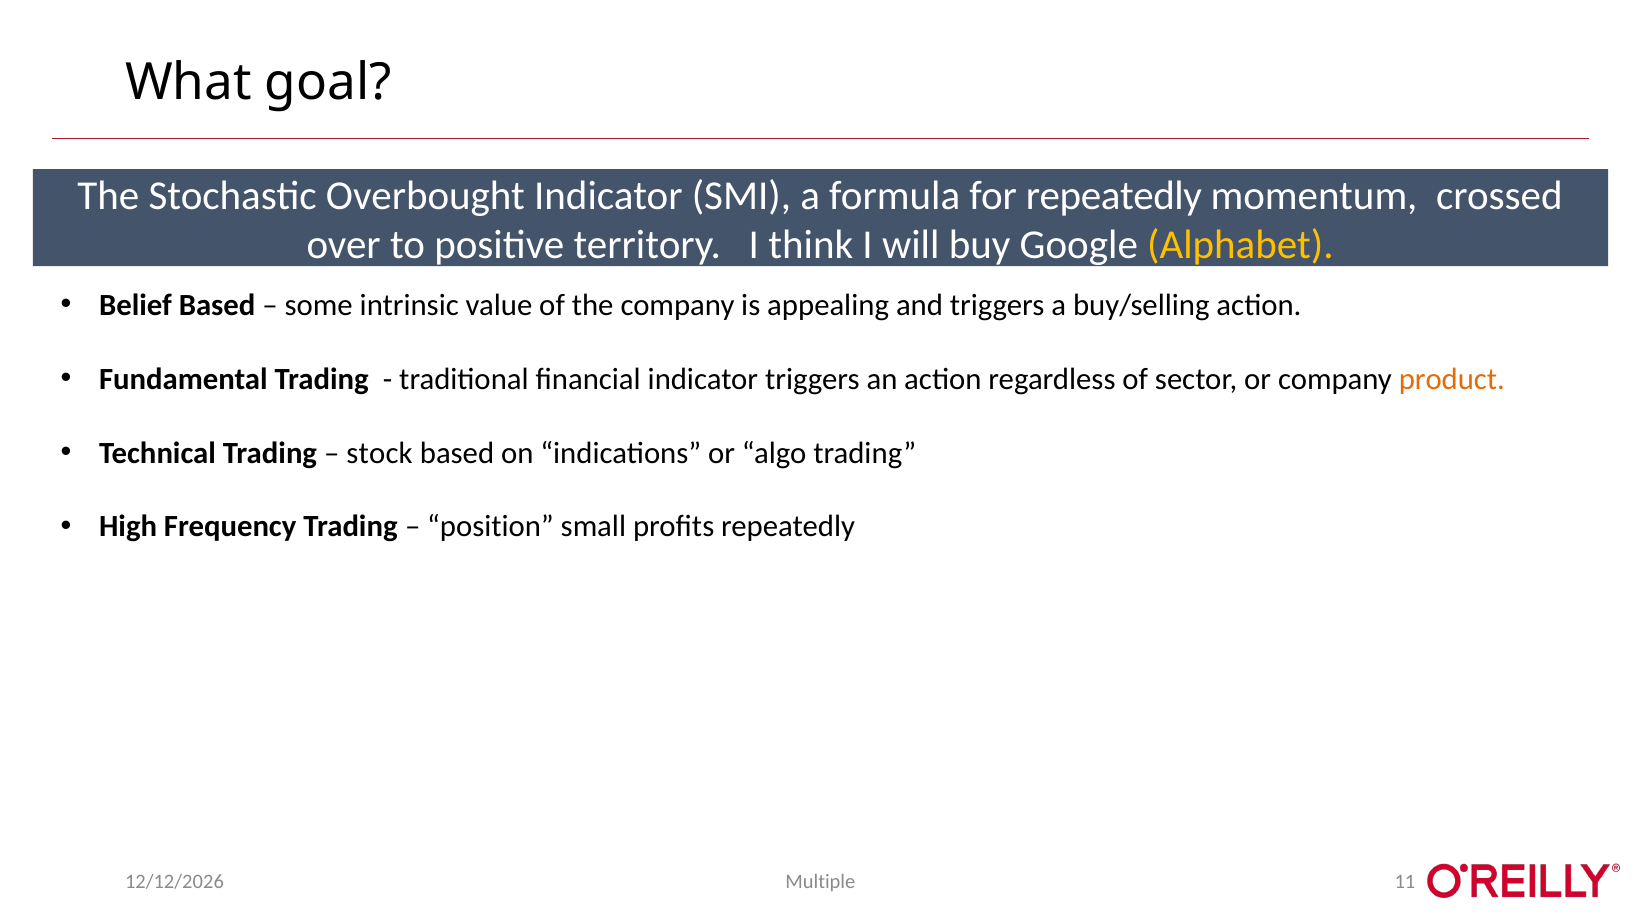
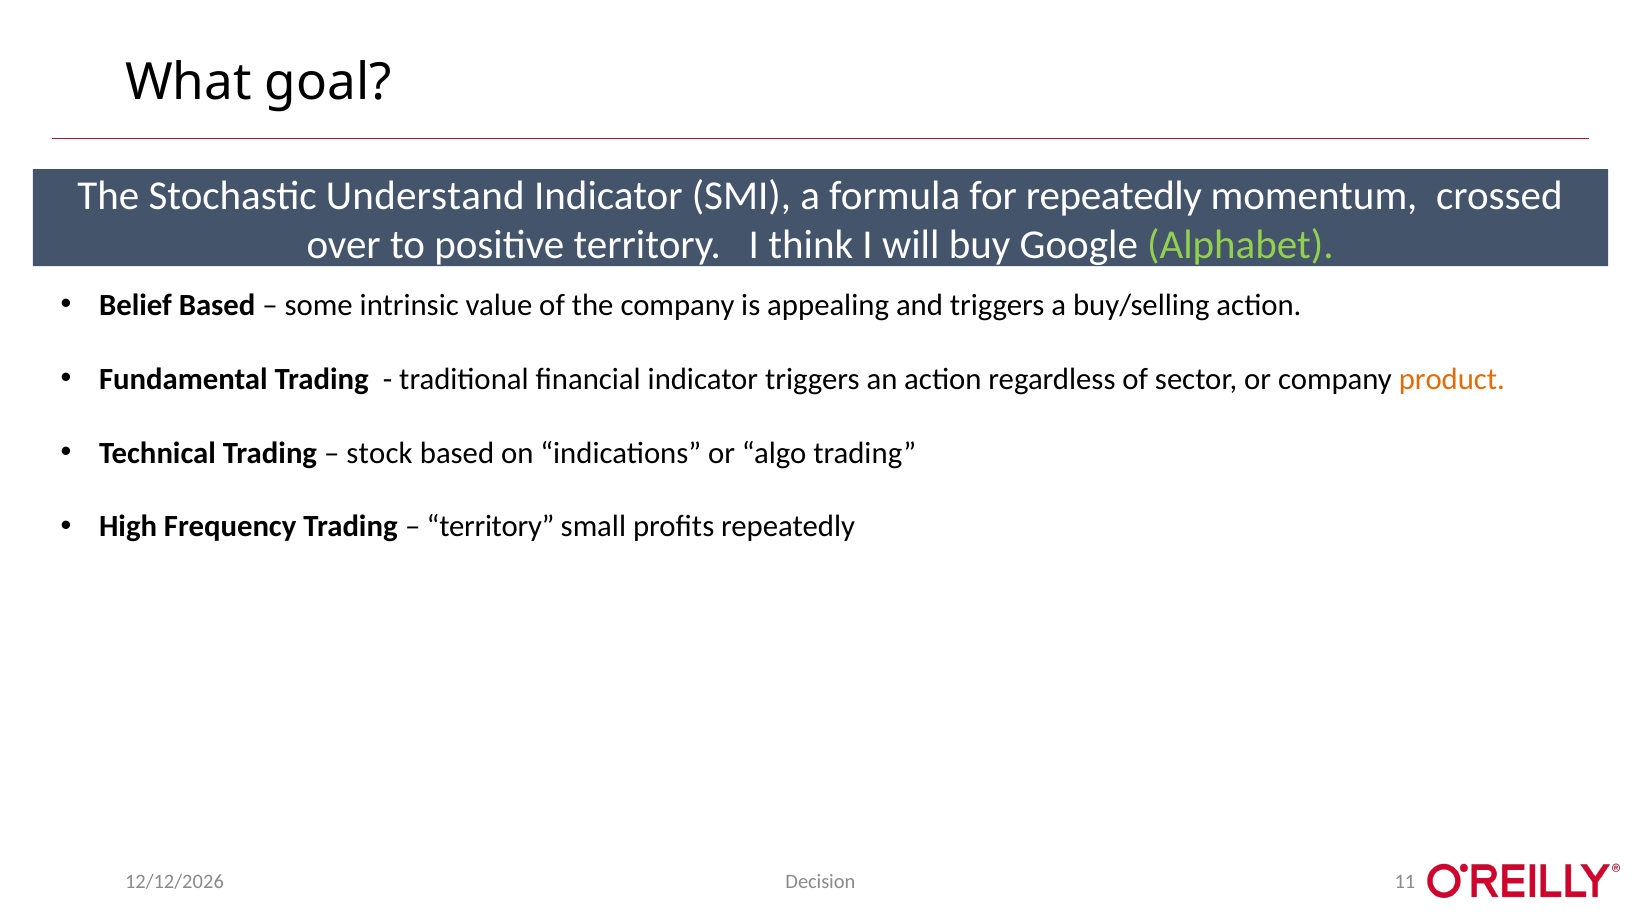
Overbought: Overbought -> Understand
Alphabet colour: yellow -> light green
position at (490, 527): position -> territory
Multiple: Multiple -> Decision
